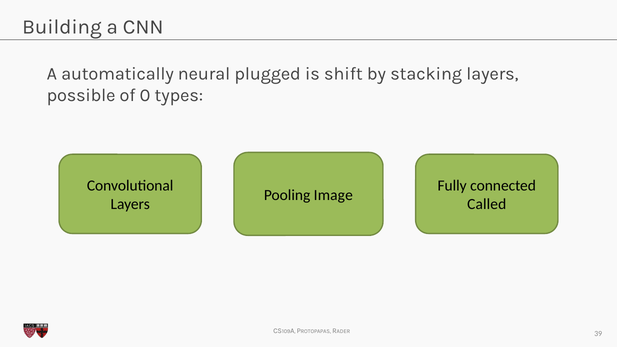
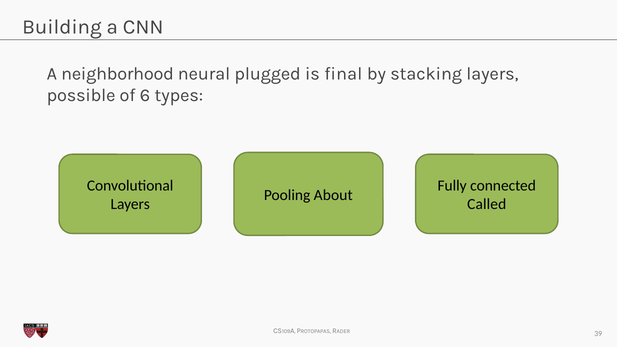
automatically: automatically -> neighborhood
shift: shift -> final
0: 0 -> 6
Image: Image -> About
